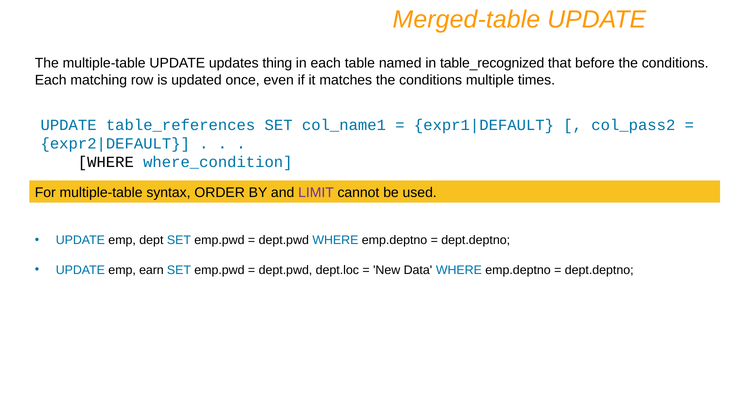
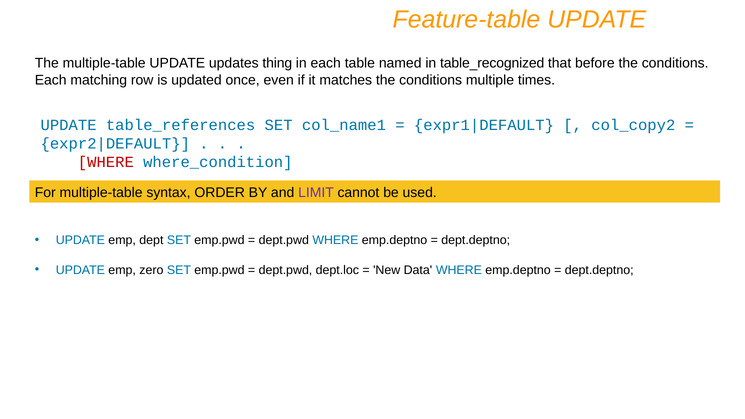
Merged-table: Merged-table -> Feature-table
col_pass2: col_pass2 -> col_copy2
WHERE at (106, 162) colour: black -> red
earn: earn -> zero
